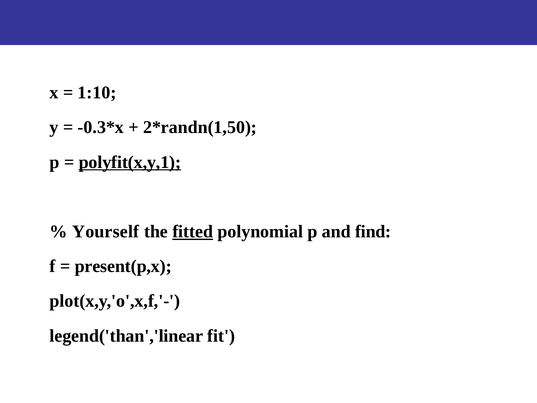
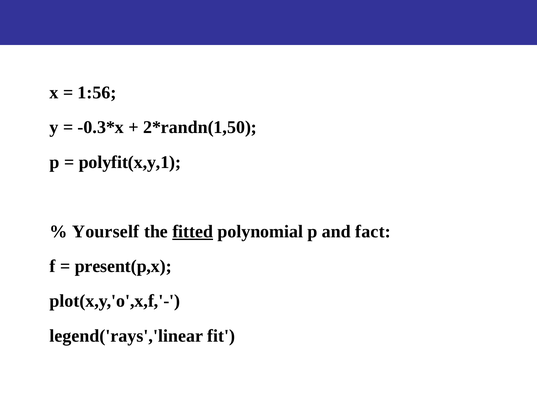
1:10: 1:10 -> 1:56
polyfit(x,y,1 underline: present -> none
find: find -> fact
legend('than','linear: legend('than','linear -> legend('rays','linear
